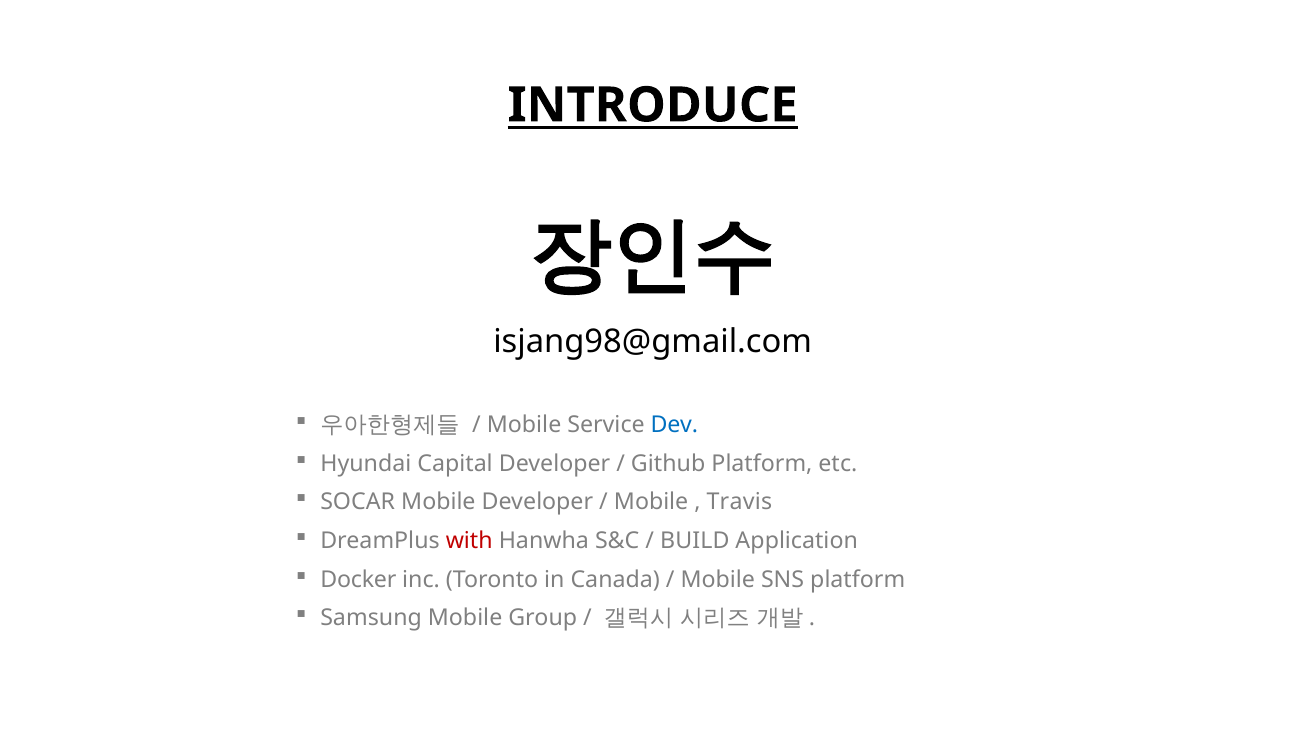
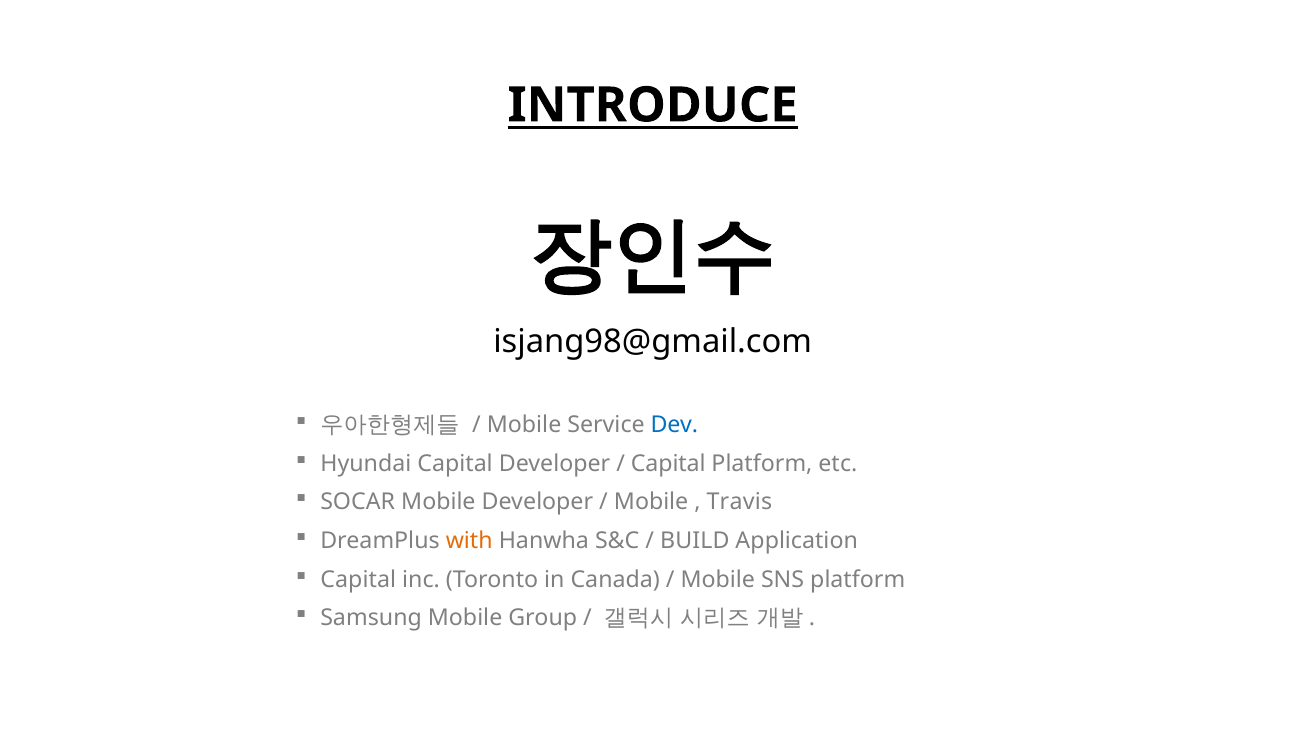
Github at (668, 464): Github -> Capital
with colour: red -> orange
Docker at (358, 580): Docker -> Capital
